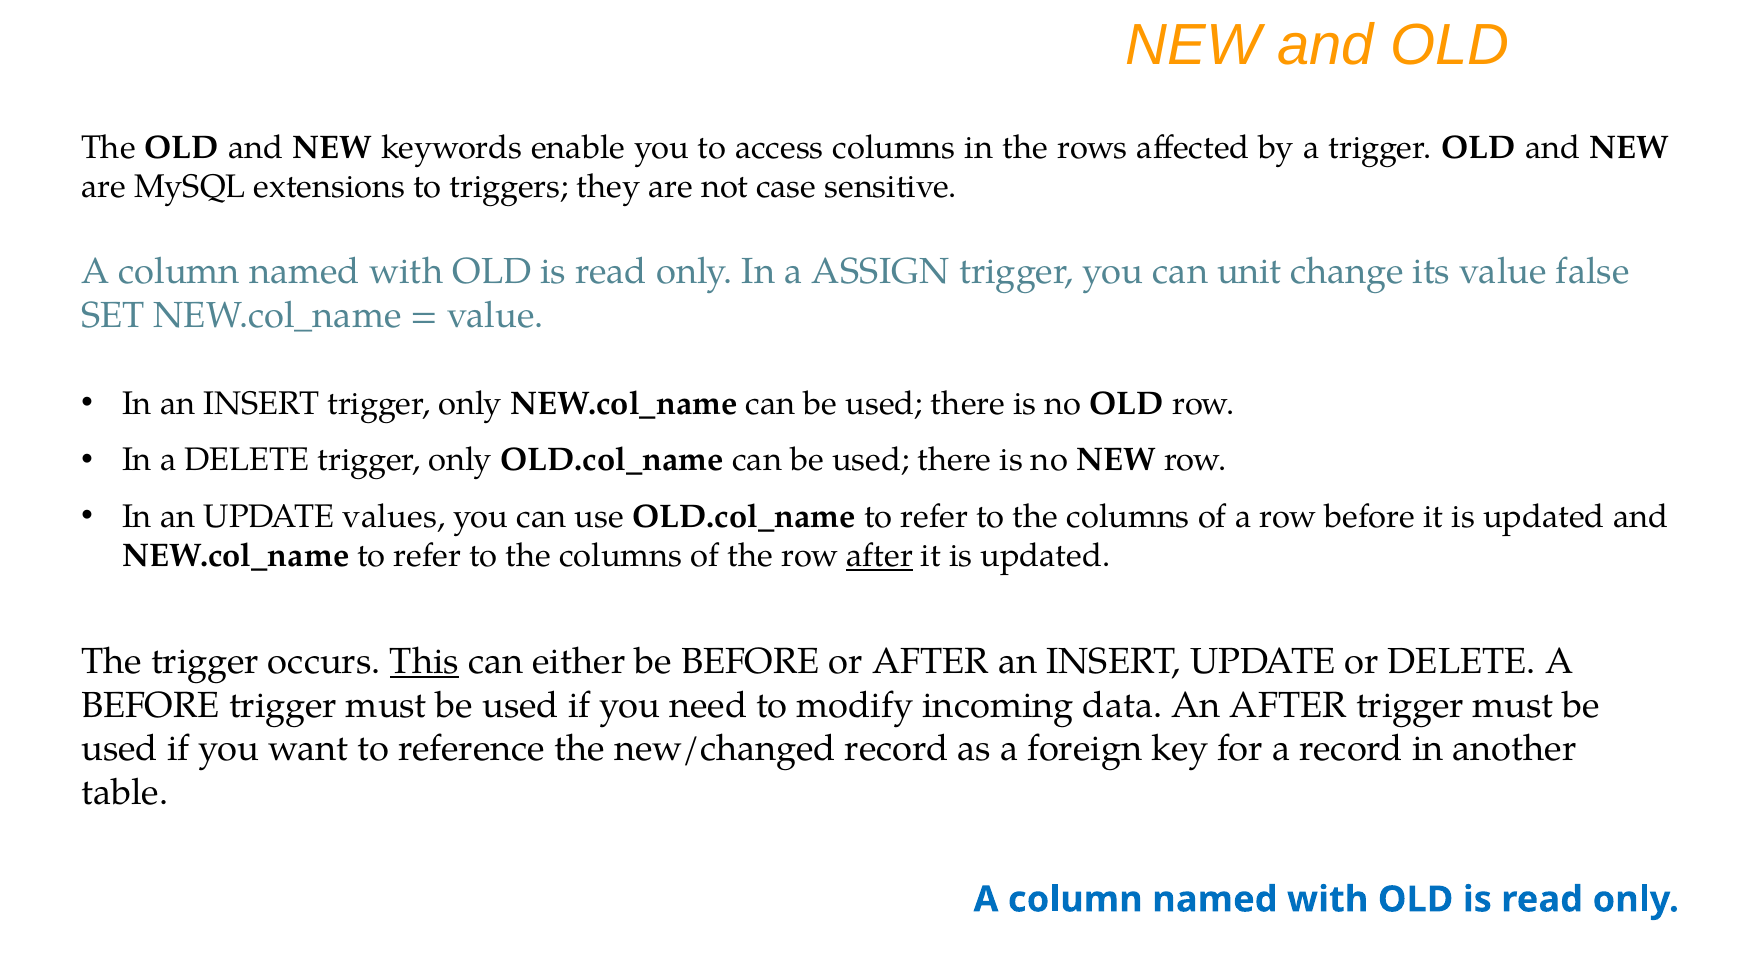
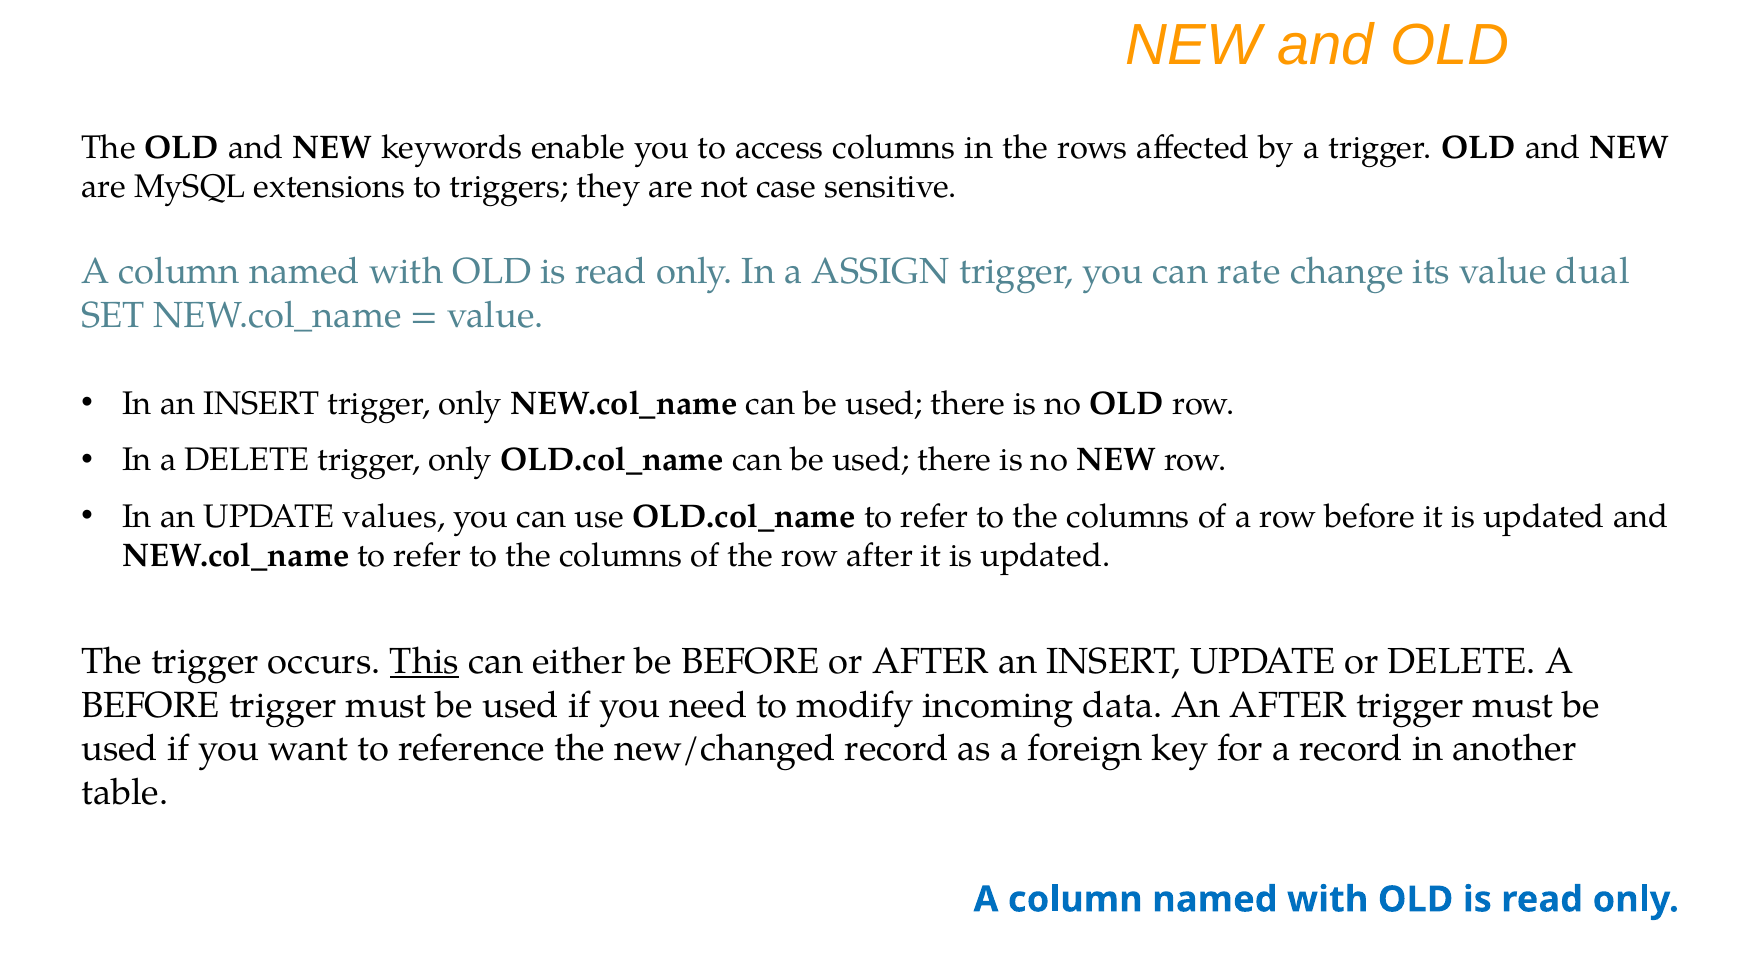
unit: unit -> rate
false: false -> dual
after at (880, 556) underline: present -> none
